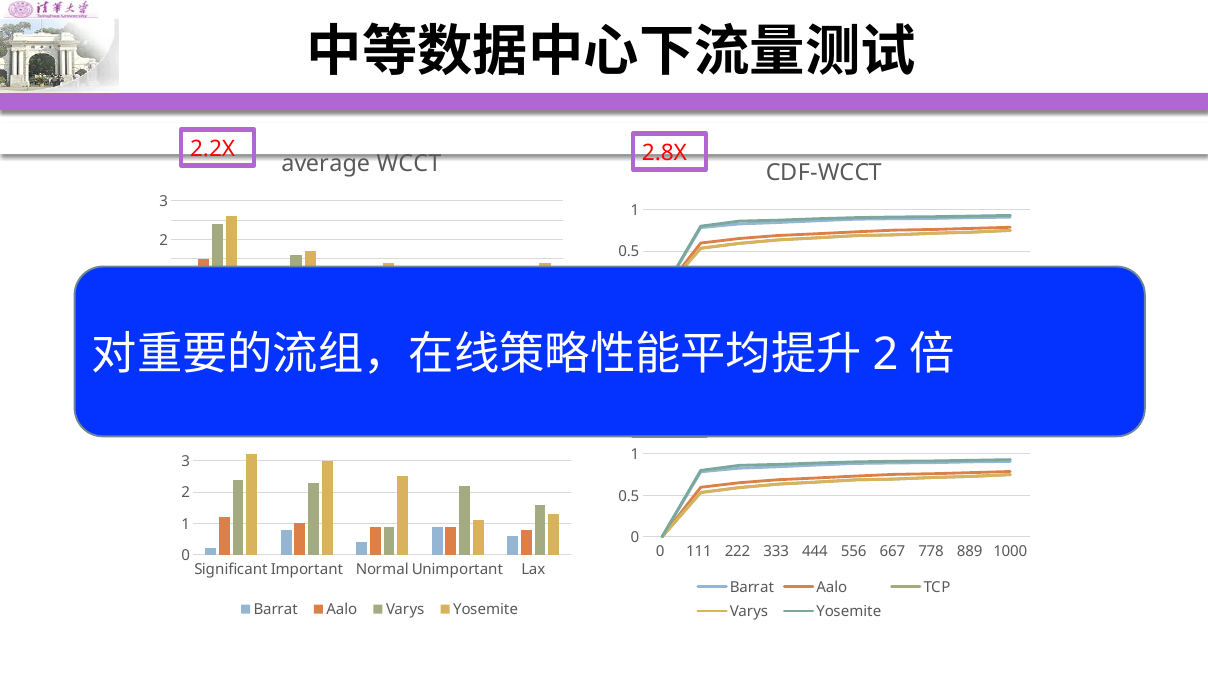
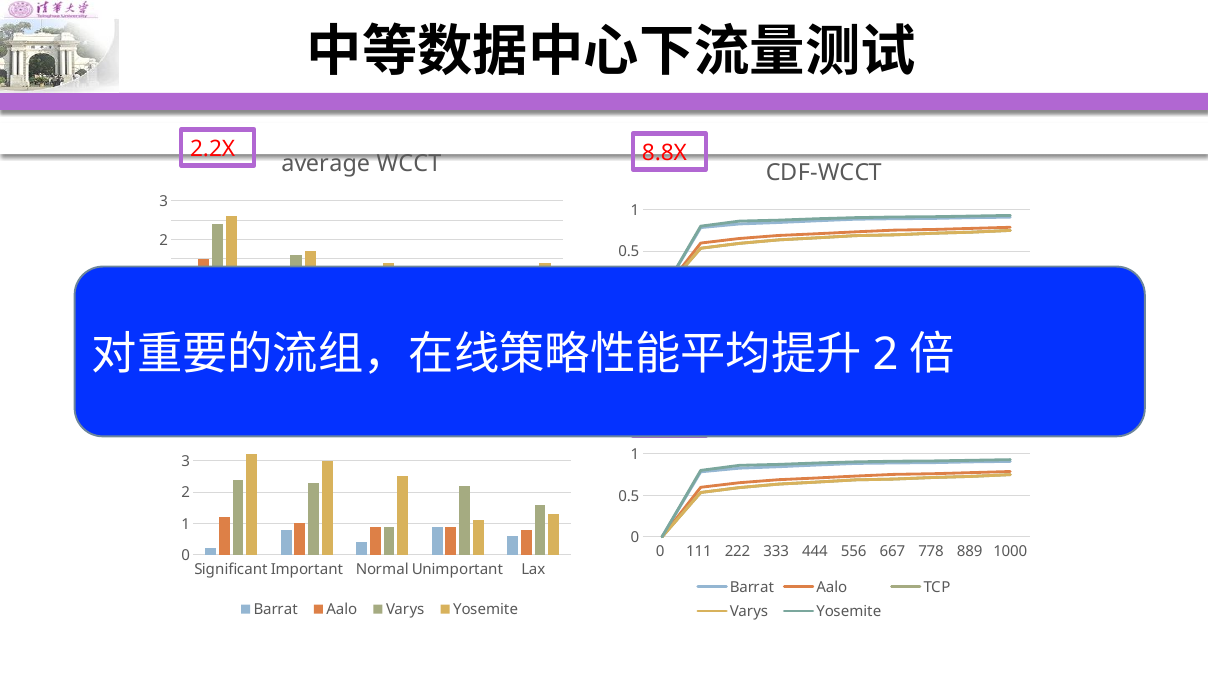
2.8X: 2.8X -> 8.8X
